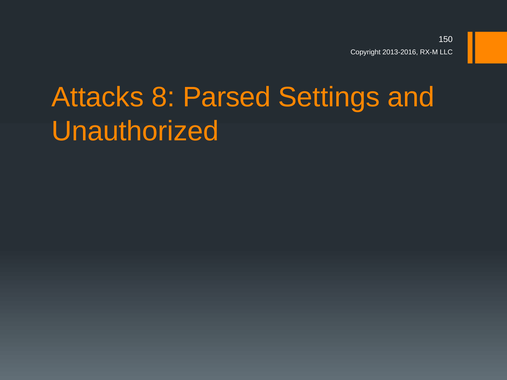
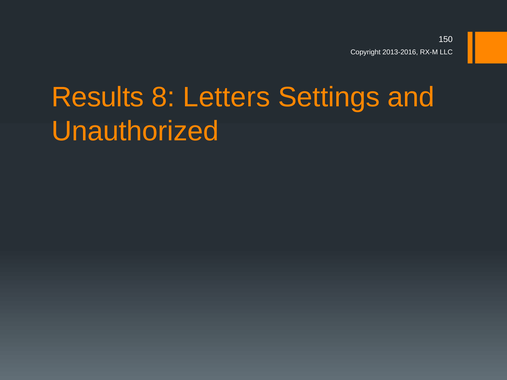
Attacks: Attacks -> Results
Parsed: Parsed -> Letters
